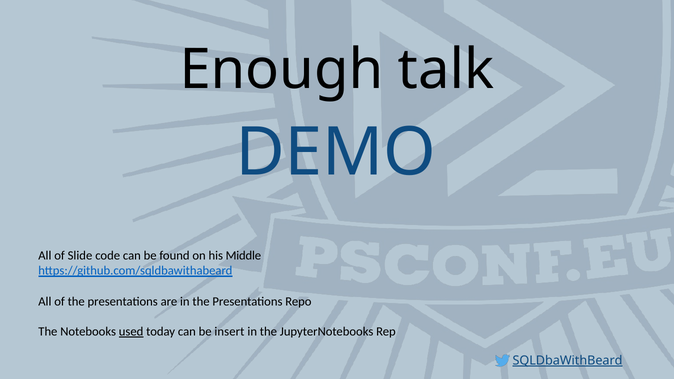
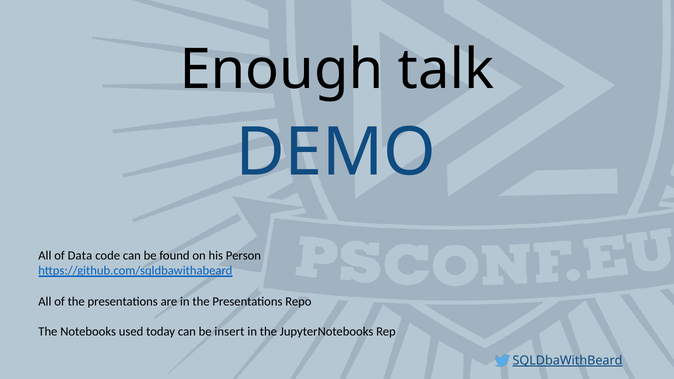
Slide: Slide -> Data
Middle: Middle -> Person
used underline: present -> none
